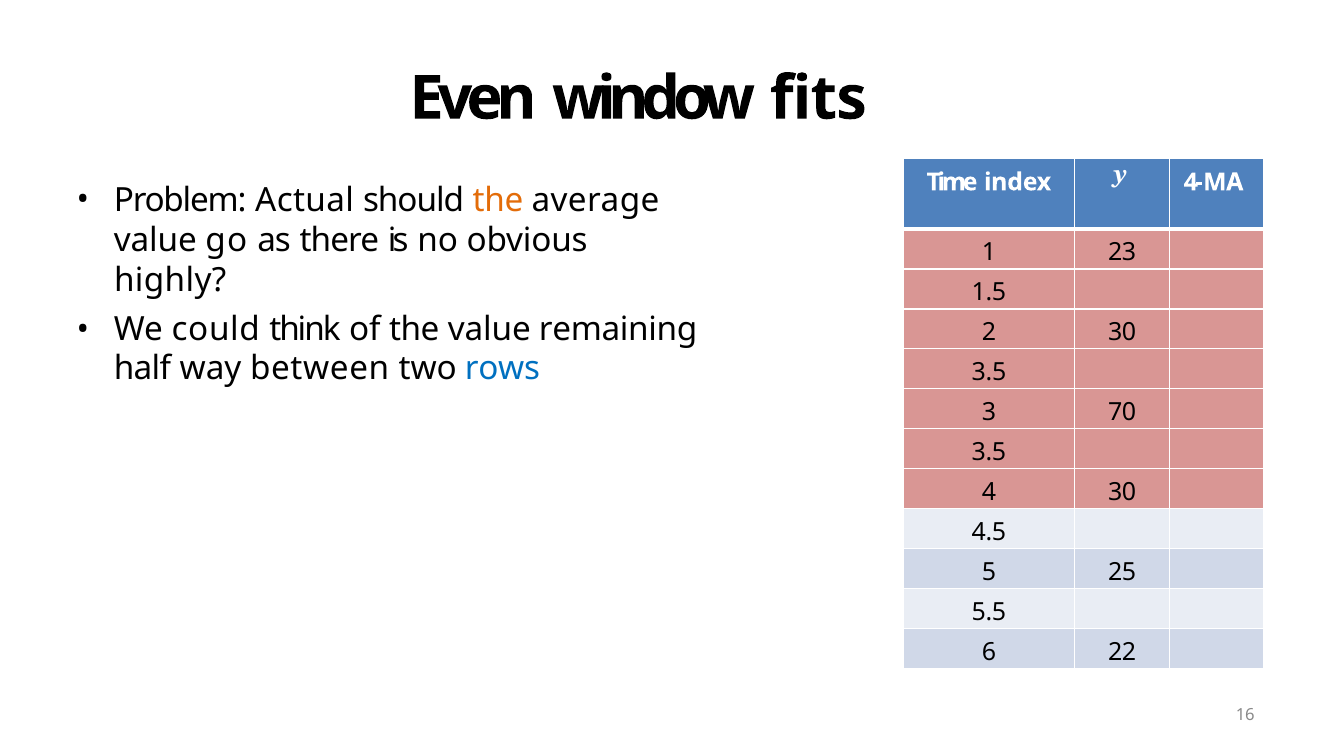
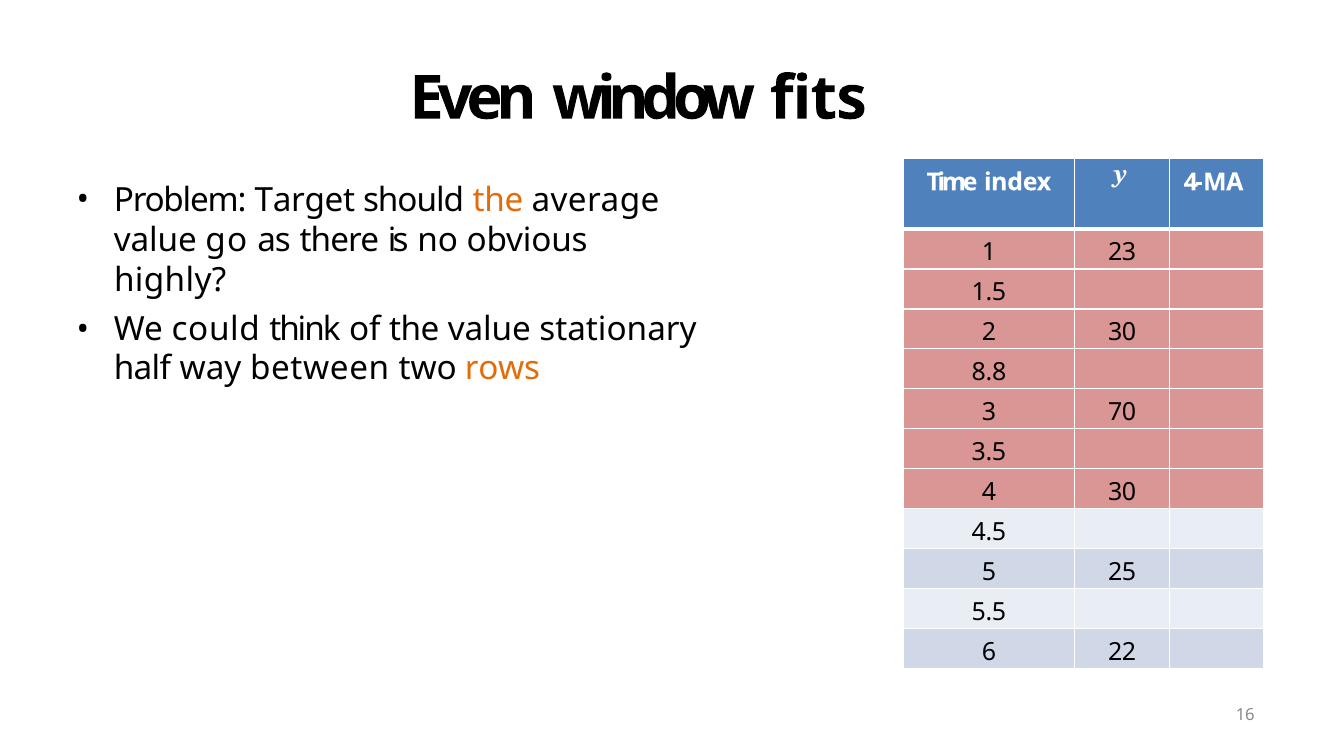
Actual: Actual -> Target
remaining: remaining -> stationary
rows colour: blue -> orange
3.5 at (989, 372): 3.5 -> 8.8
